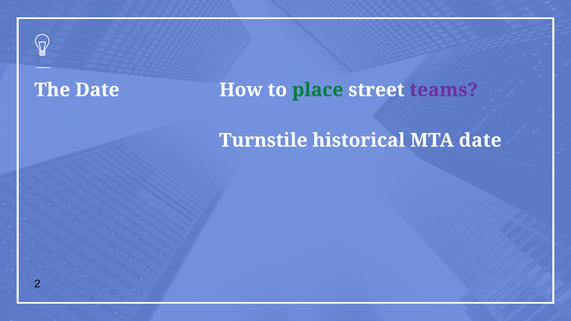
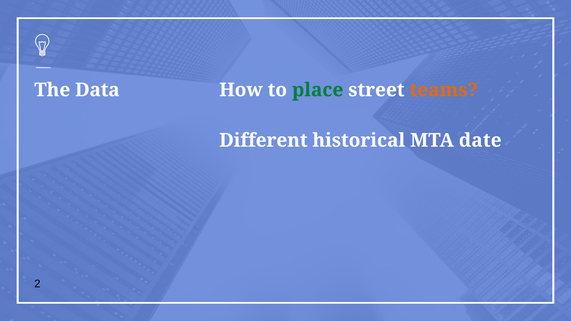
The Date: Date -> Data
teams colour: purple -> orange
Turnstile: Turnstile -> Different
